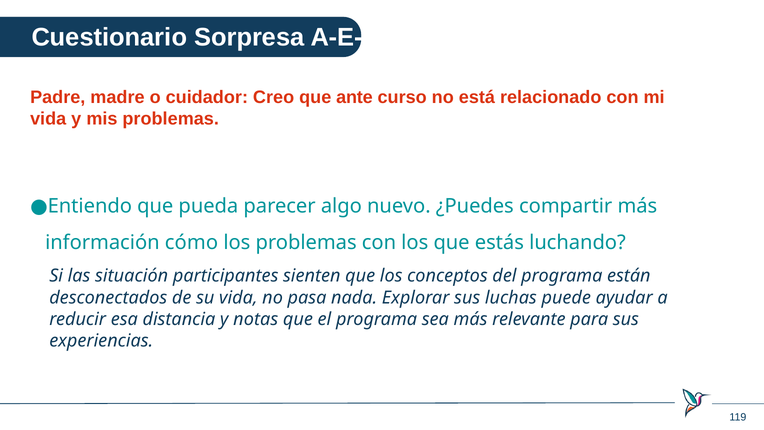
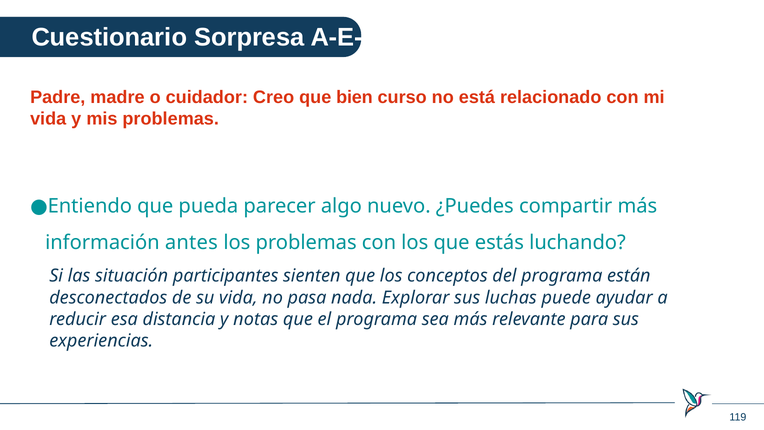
ante: ante -> bien
cómo: cómo -> antes
